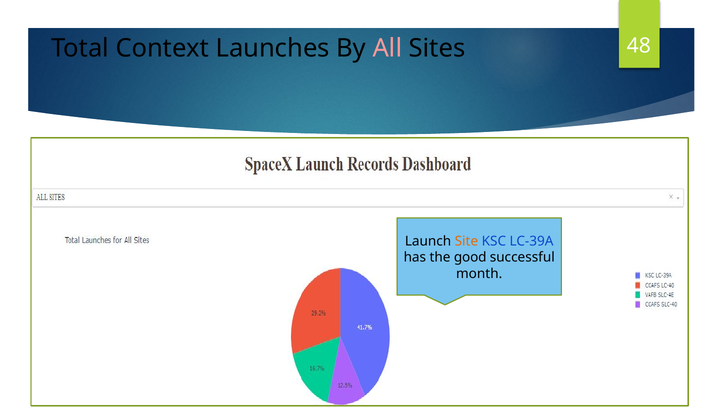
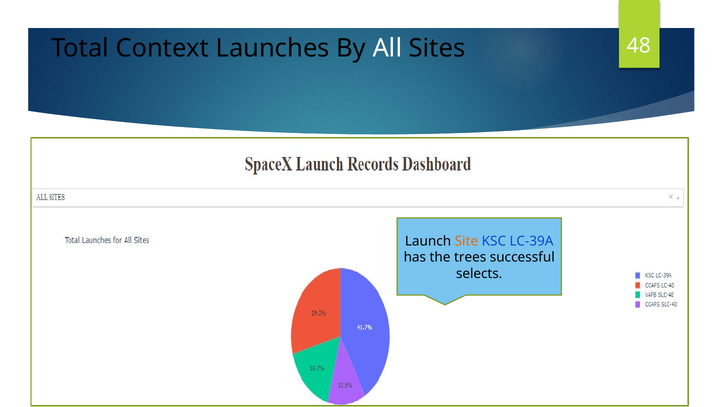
All colour: pink -> white
good: good -> trees
month: month -> selects
